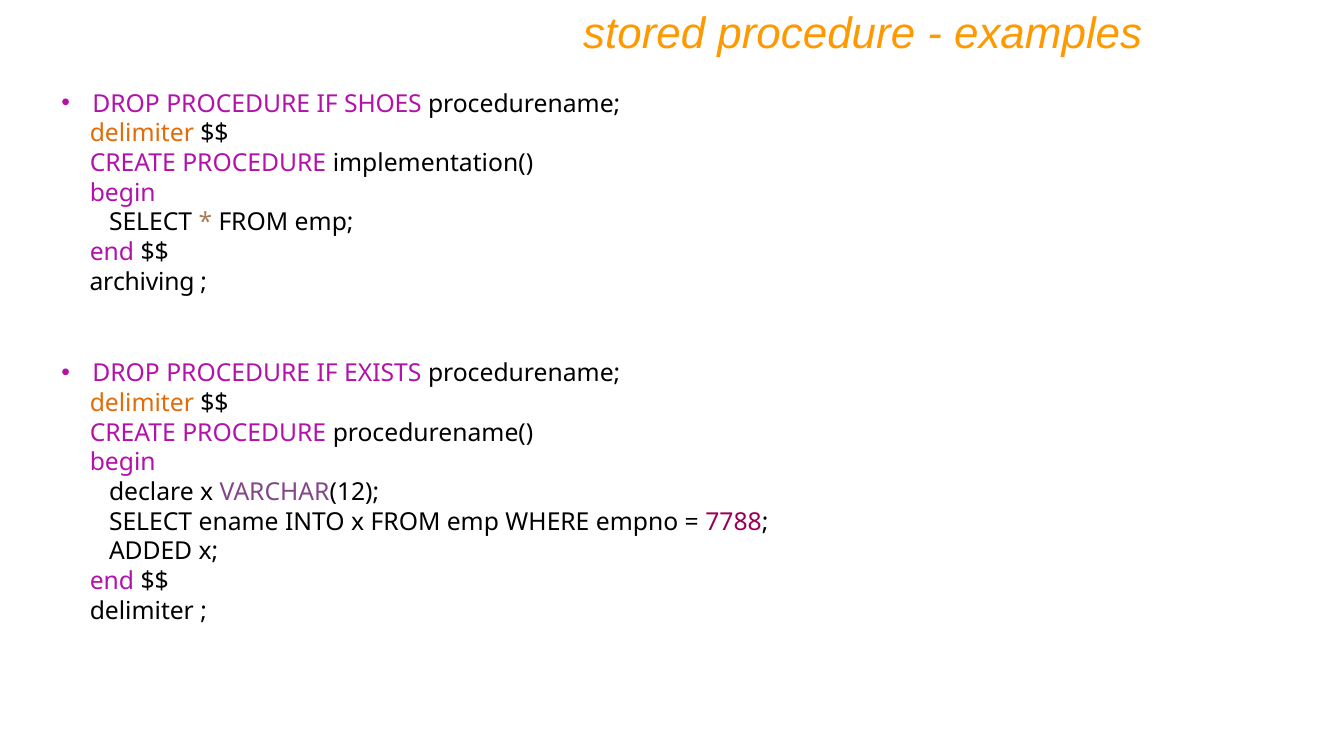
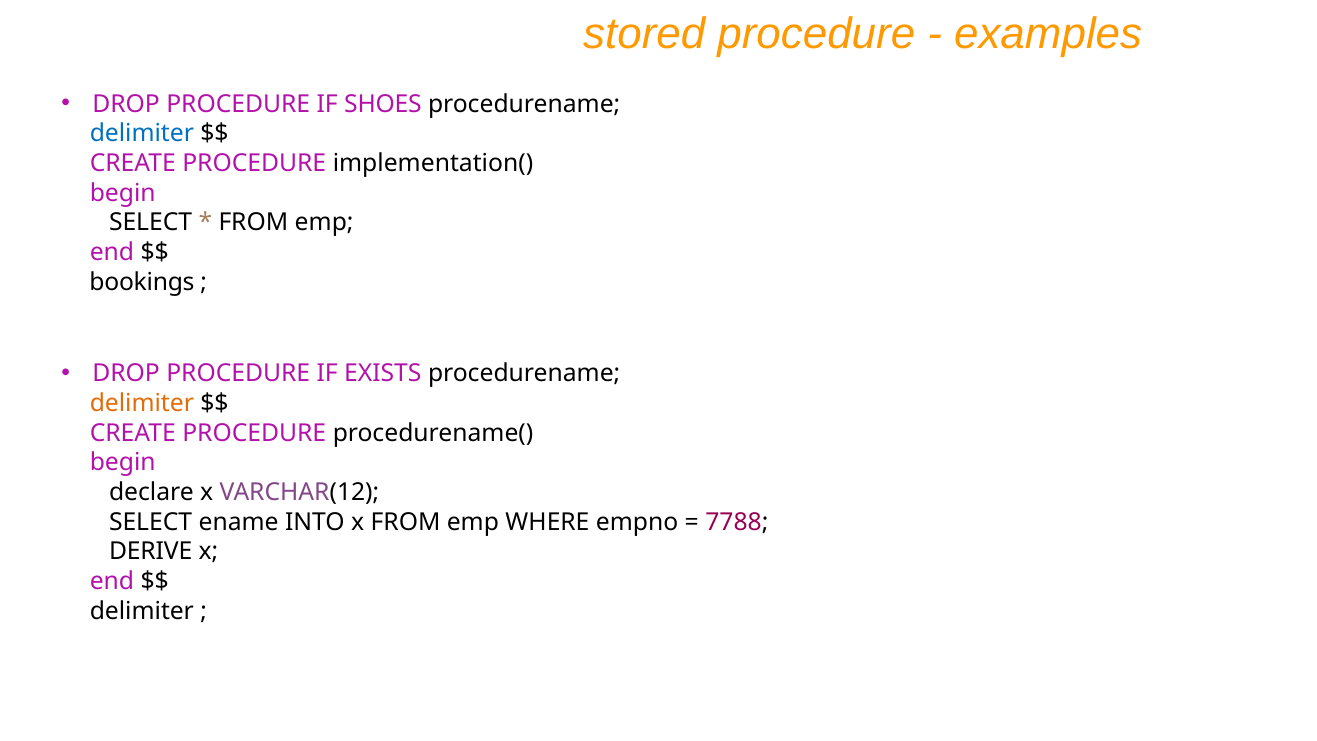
delimiter at (142, 134) colour: orange -> blue
archiving: archiving -> bookings
ADDED: ADDED -> DERIVE
